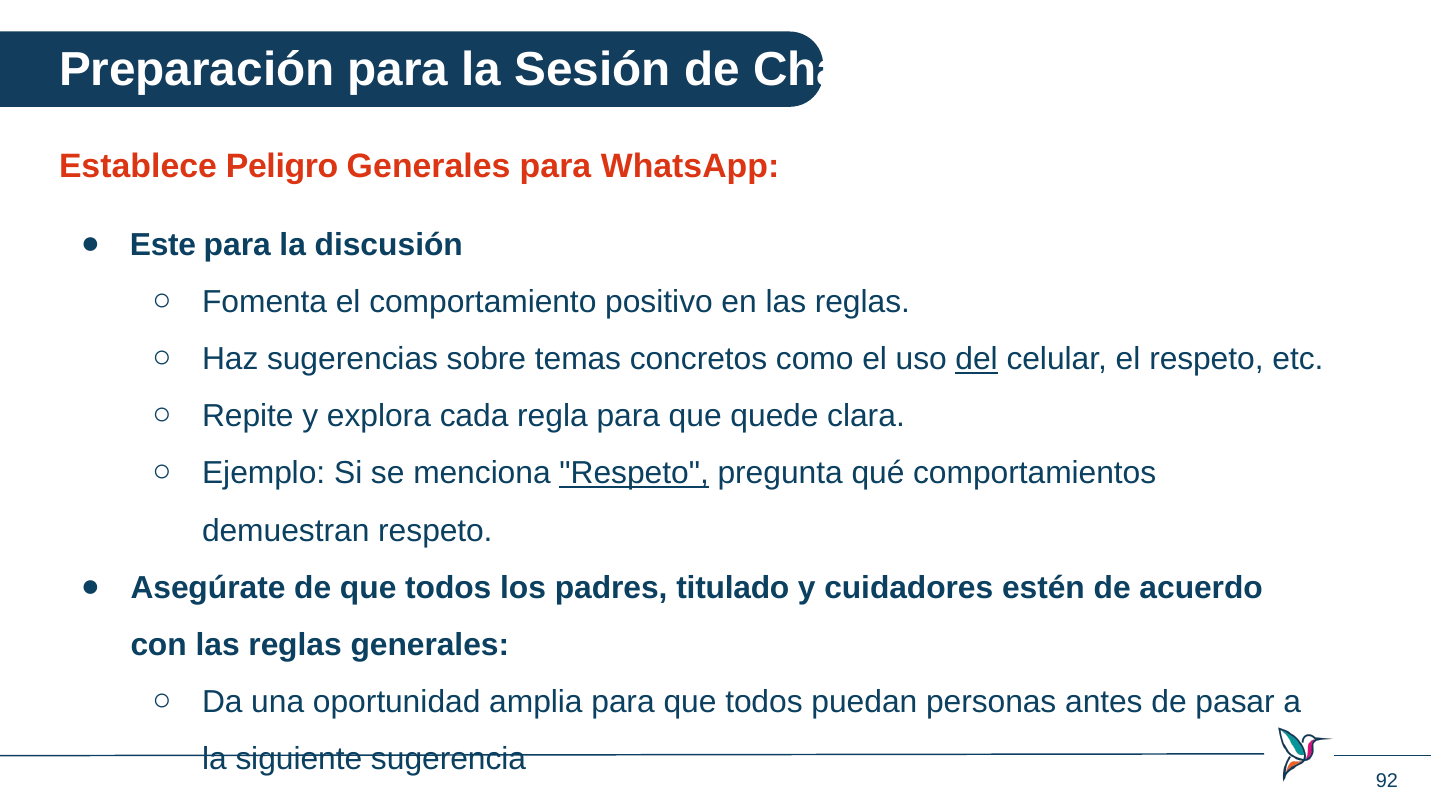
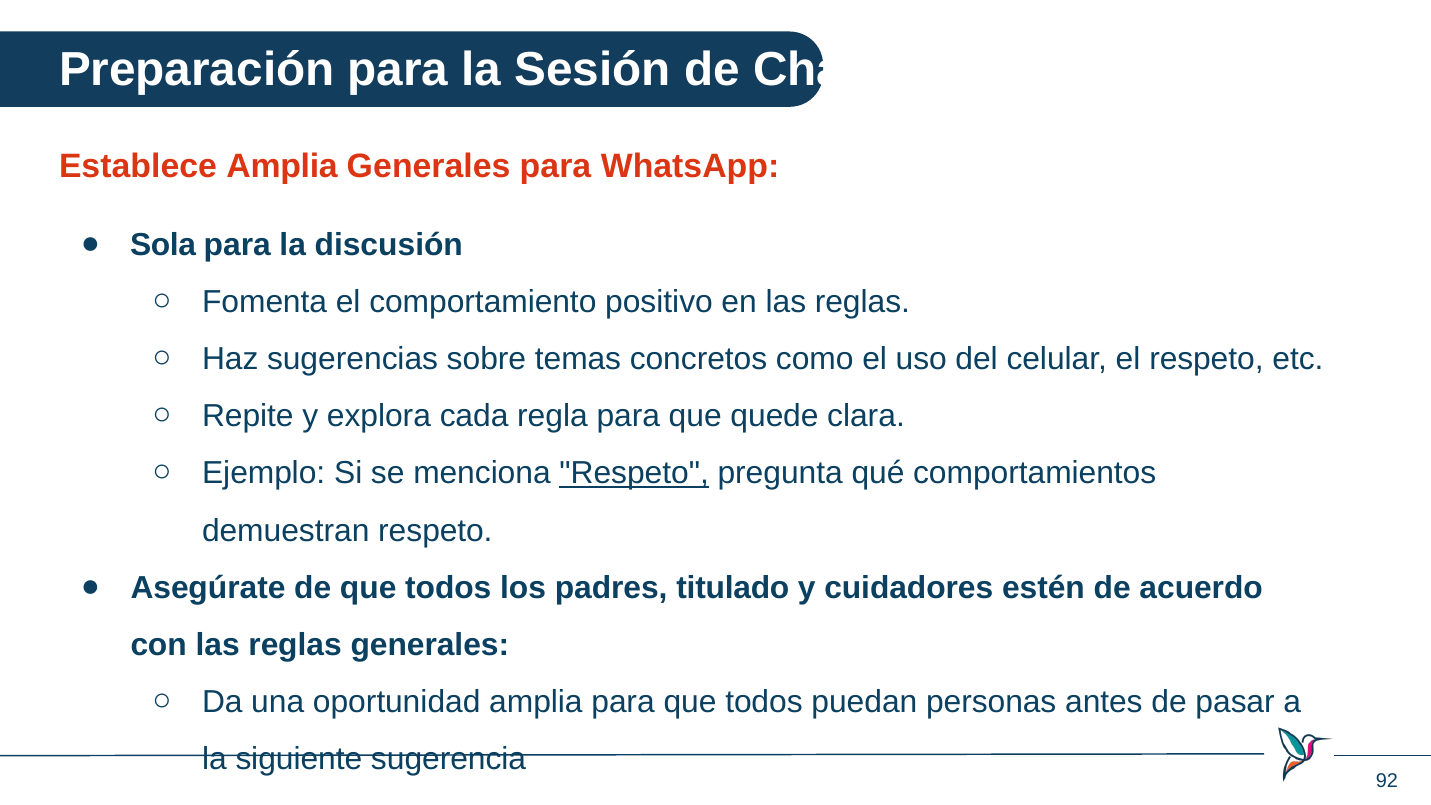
Establece Peligro: Peligro -> Amplia
Este: Este -> Sola
del underline: present -> none
